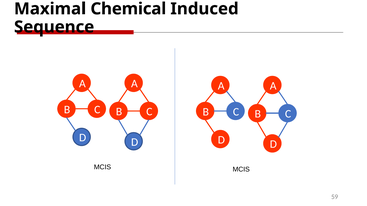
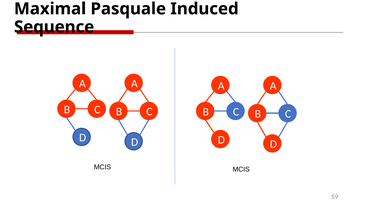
Chemical: Chemical -> Pasquale
